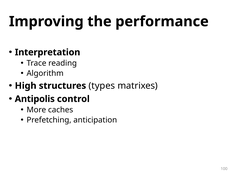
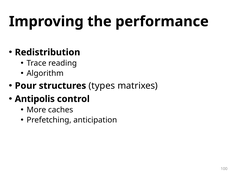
Interpretation: Interpretation -> Redistribution
High: High -> Pour
